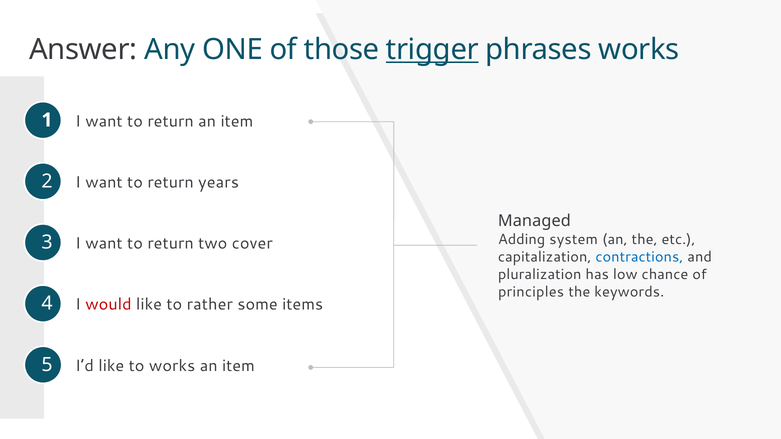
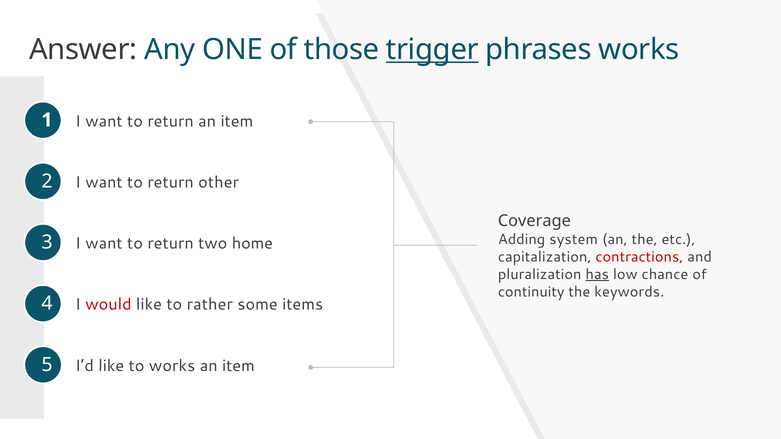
years: years -> other
Managed: Managed -> Coverage
cover: cover -> home
contractions colour: blue -> red
has underline: none -> present
principles: principles -> continuity
